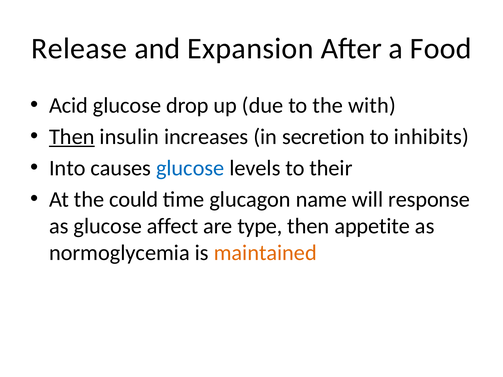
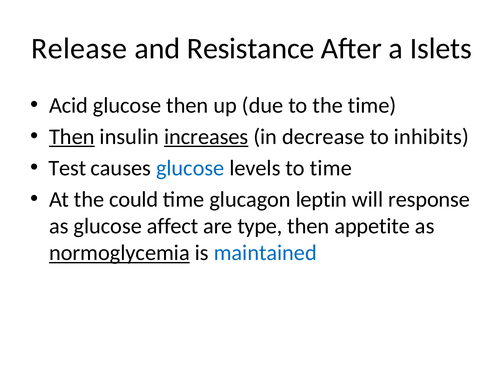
Expansion: Expansion -> Resistance
Food: Food -> Islets
glucose drop: drop -> then
the with: with -> time
increases underline: none -> present
secretion: secretion -> decrease
Into: Into -> Test
to their: their -> time
name: name -> leptin
normoglycemia underline: none -> present
maintained colour: orange -> blue
